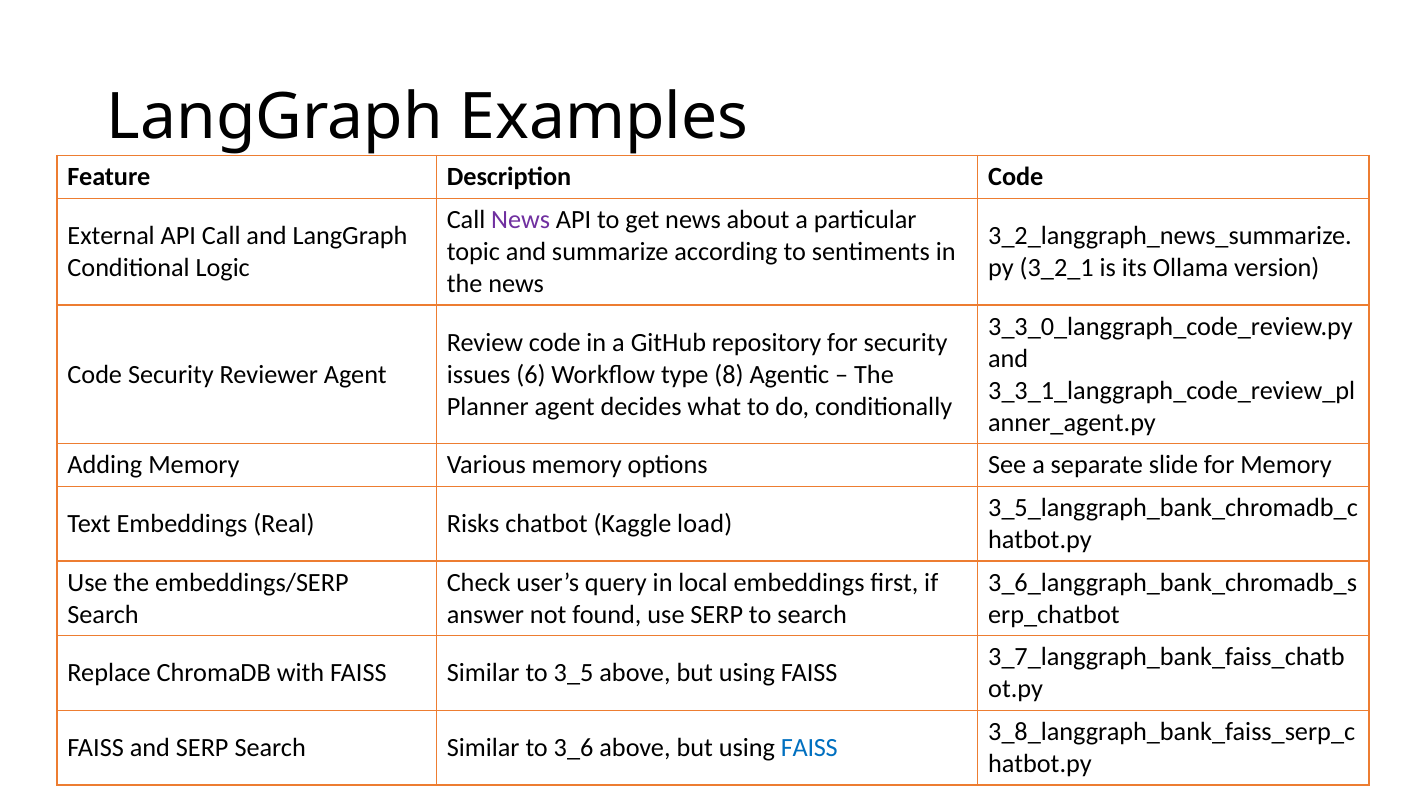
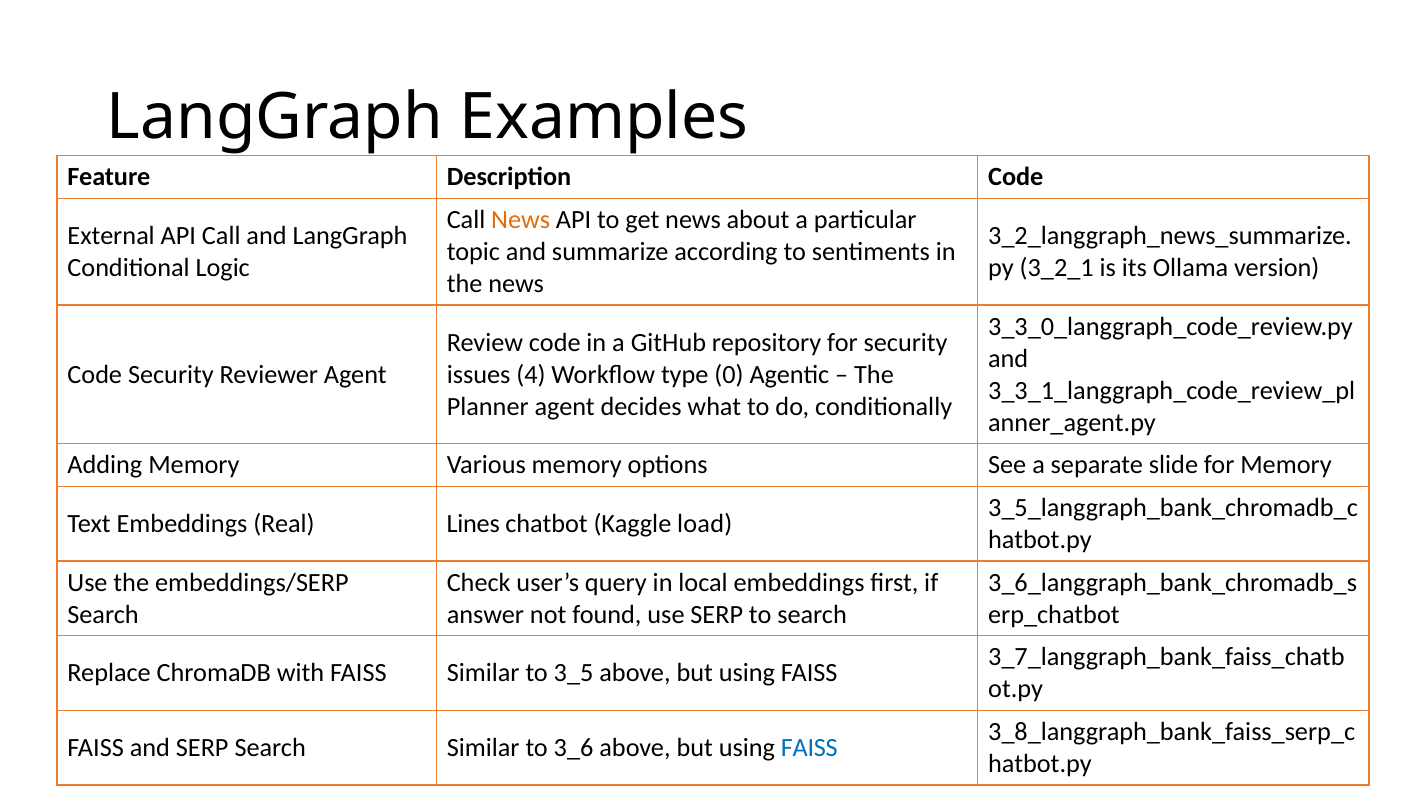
News at (521, 220) colour: purple -> orange
6: 6 -> 4
8: 8 -> 0
Risks: Risks -> Lines
